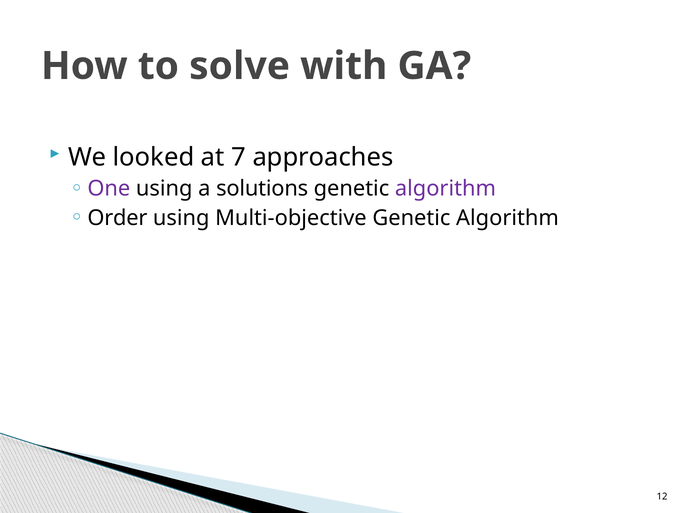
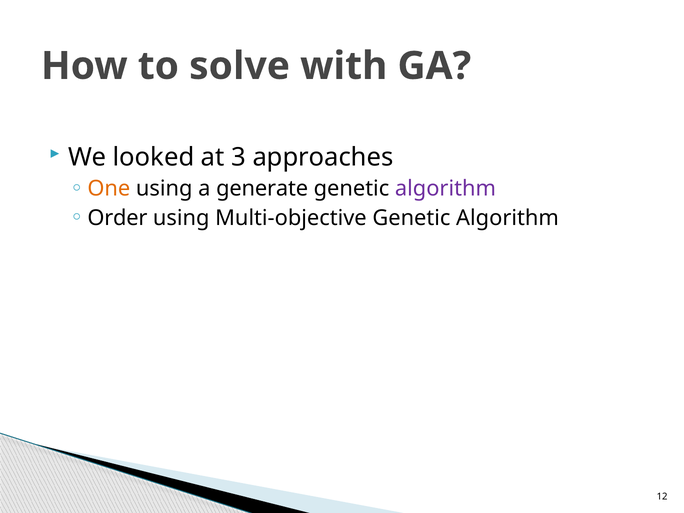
7: 7 -> 3
One colour: purple -> orange
solutions: solutions -> generate
